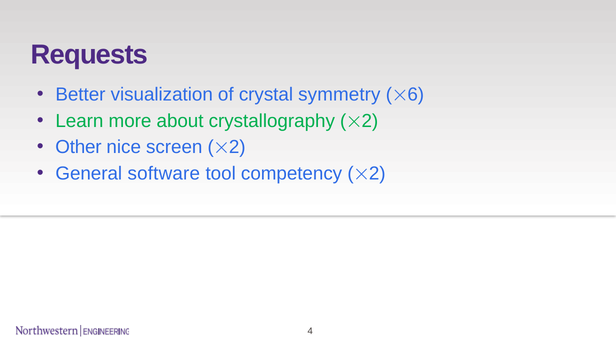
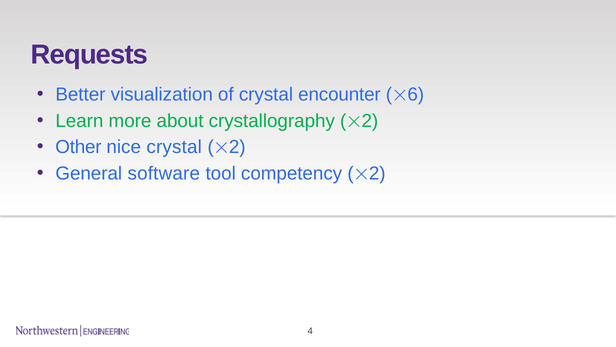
symmetry: symmetry -> encounter
nice screen: screen -> crystal
